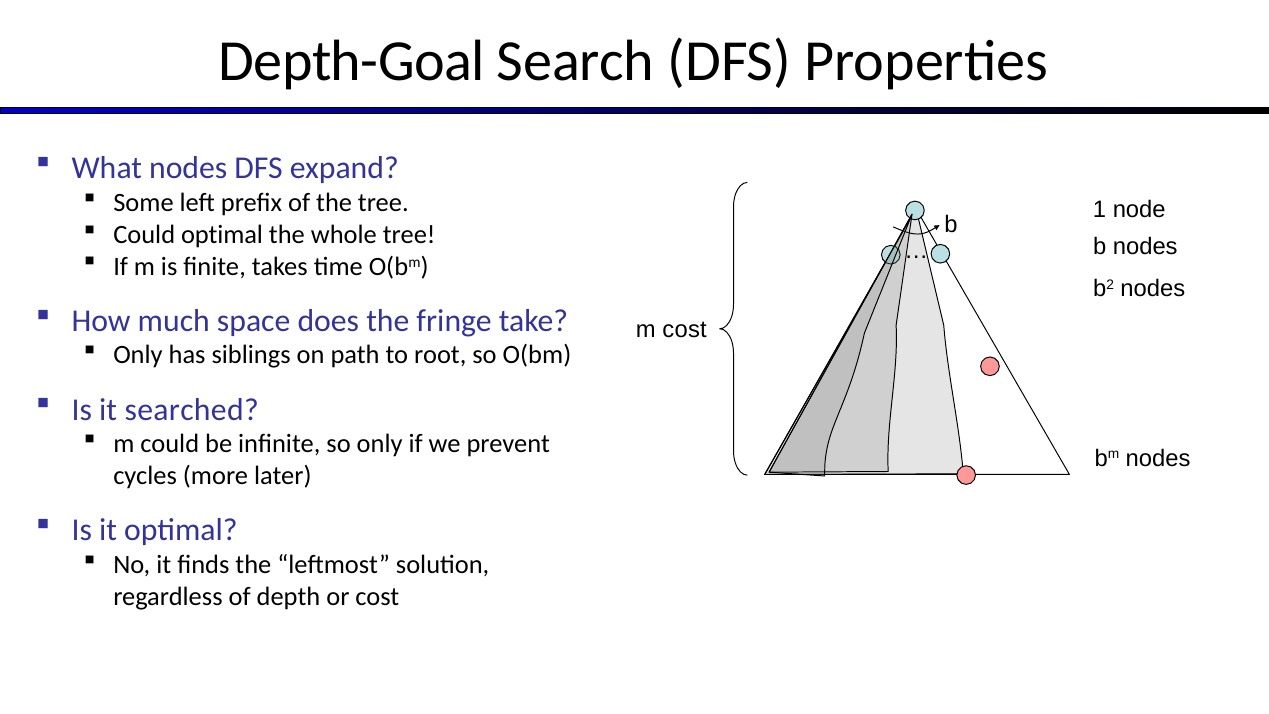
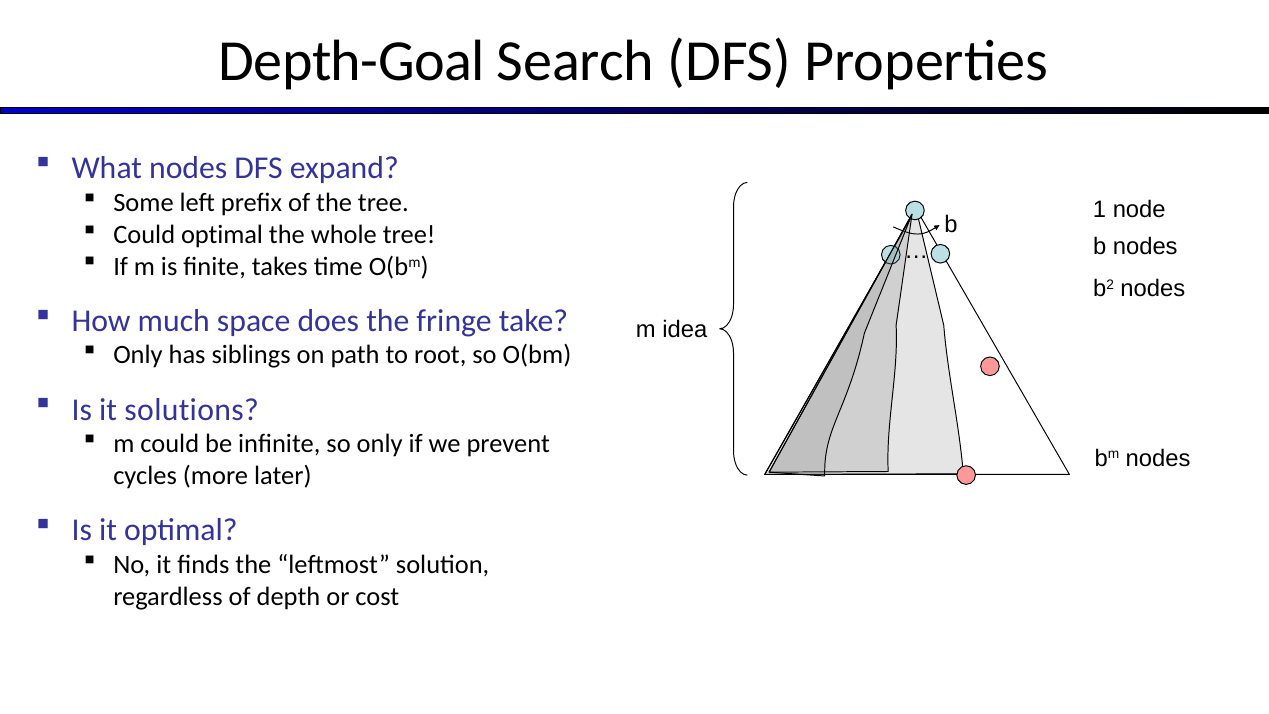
m cost: cost -> idea
searched: searched -> solutions
